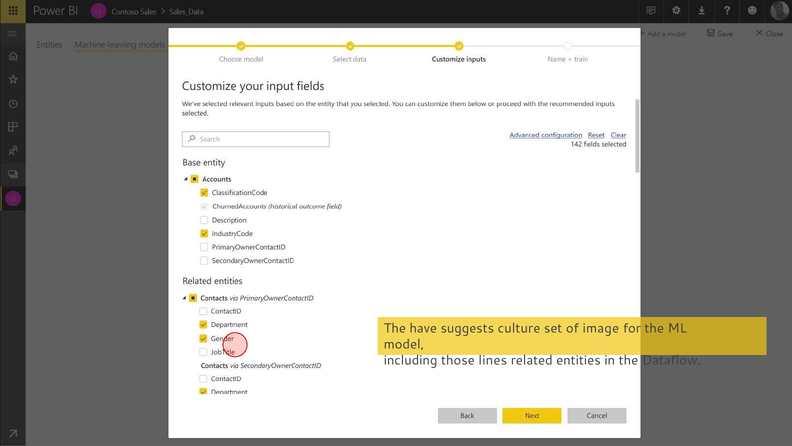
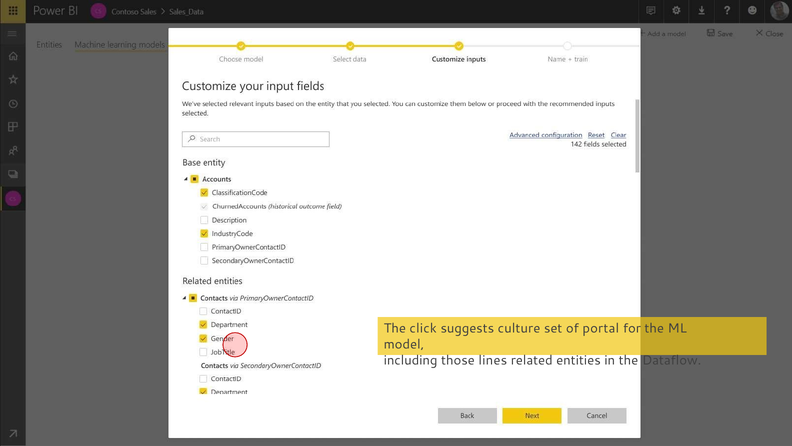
have: have -> click
image: image -> portal
